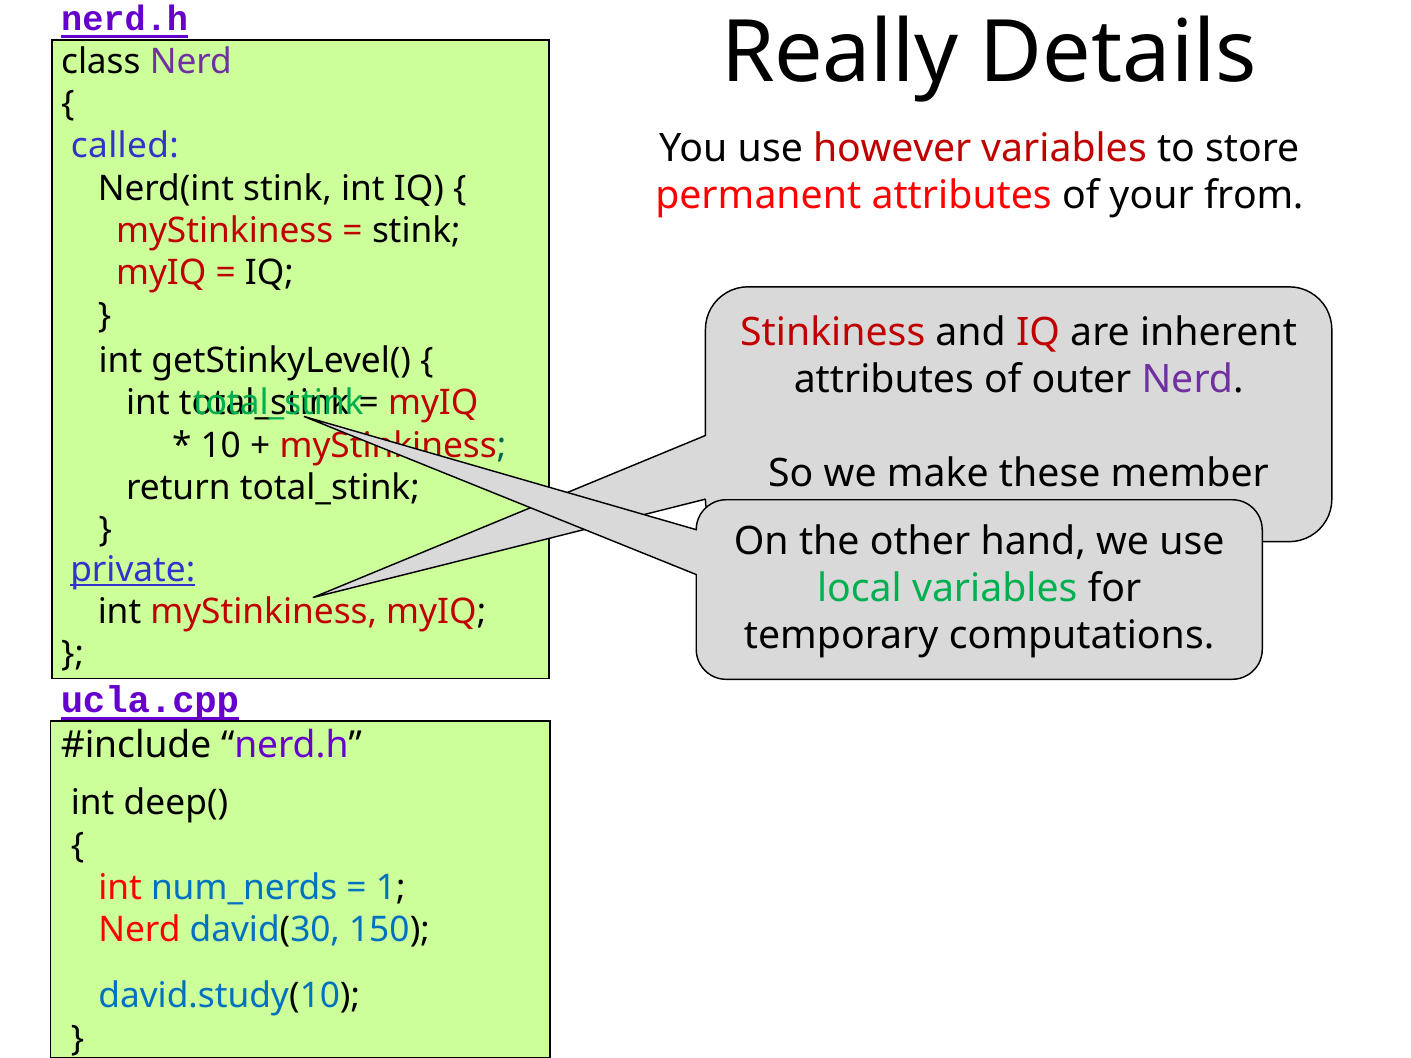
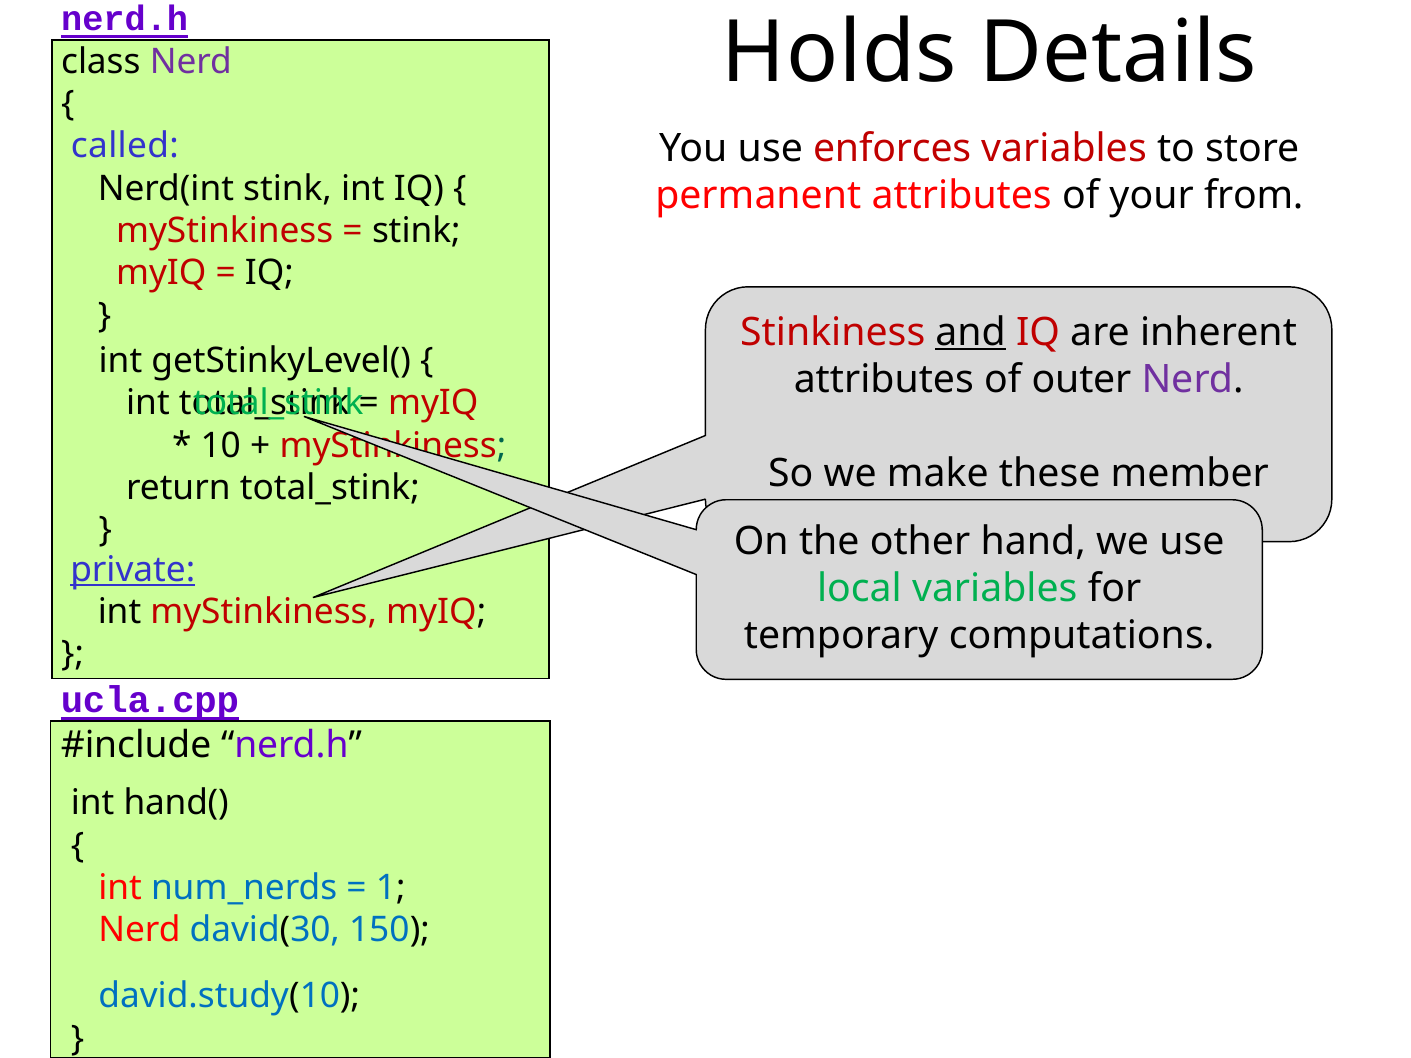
Really: Really -> Holds
however: however -> enforces
and underline: none -> present
deep(: deep( -> hand(
